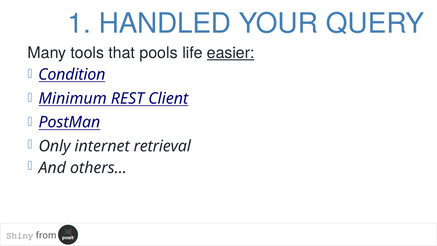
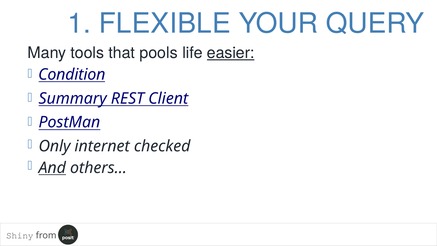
HANDLED: HANDLED -> FLEXIBLE
Minimum: Minimum -> Summary
retrieval: retrieval -> checked
And underline: none -> present
